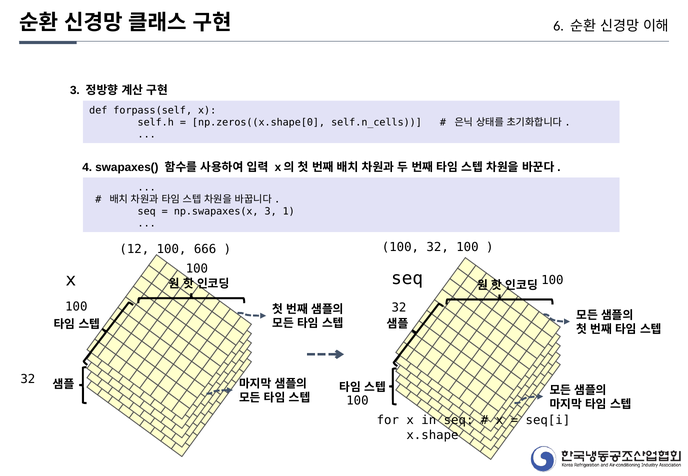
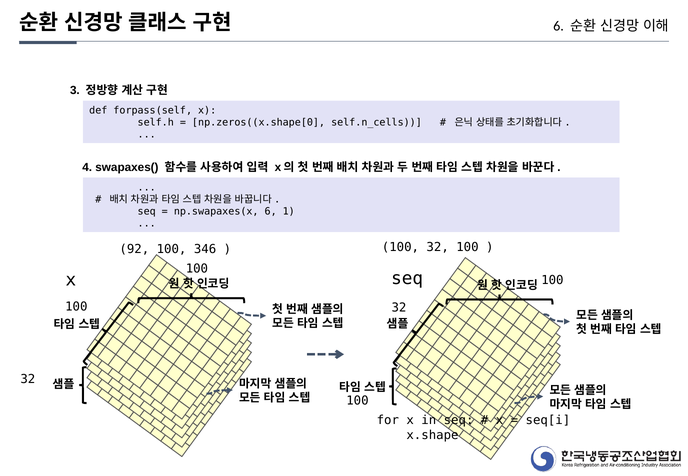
np.swapaxes(x 3: 3 -> 6
12: 12 -> 92
666: 666 -> 346
